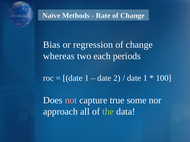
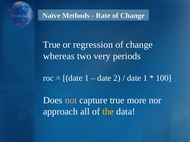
Bias at (52, 45): Bias -> True
each: each -> very
some: some -> more
the colour: light green -> yellow
